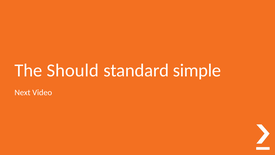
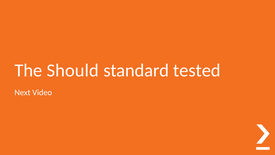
simple: simple -> tested
